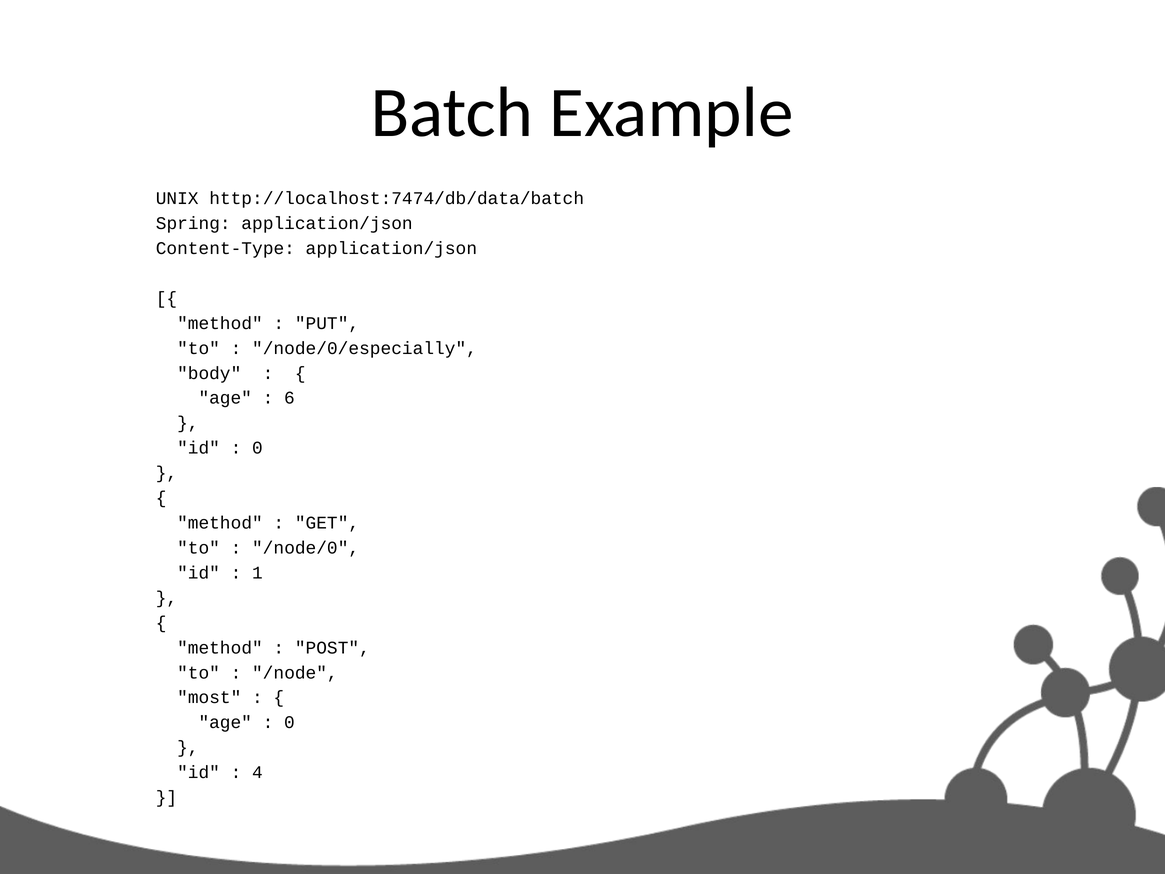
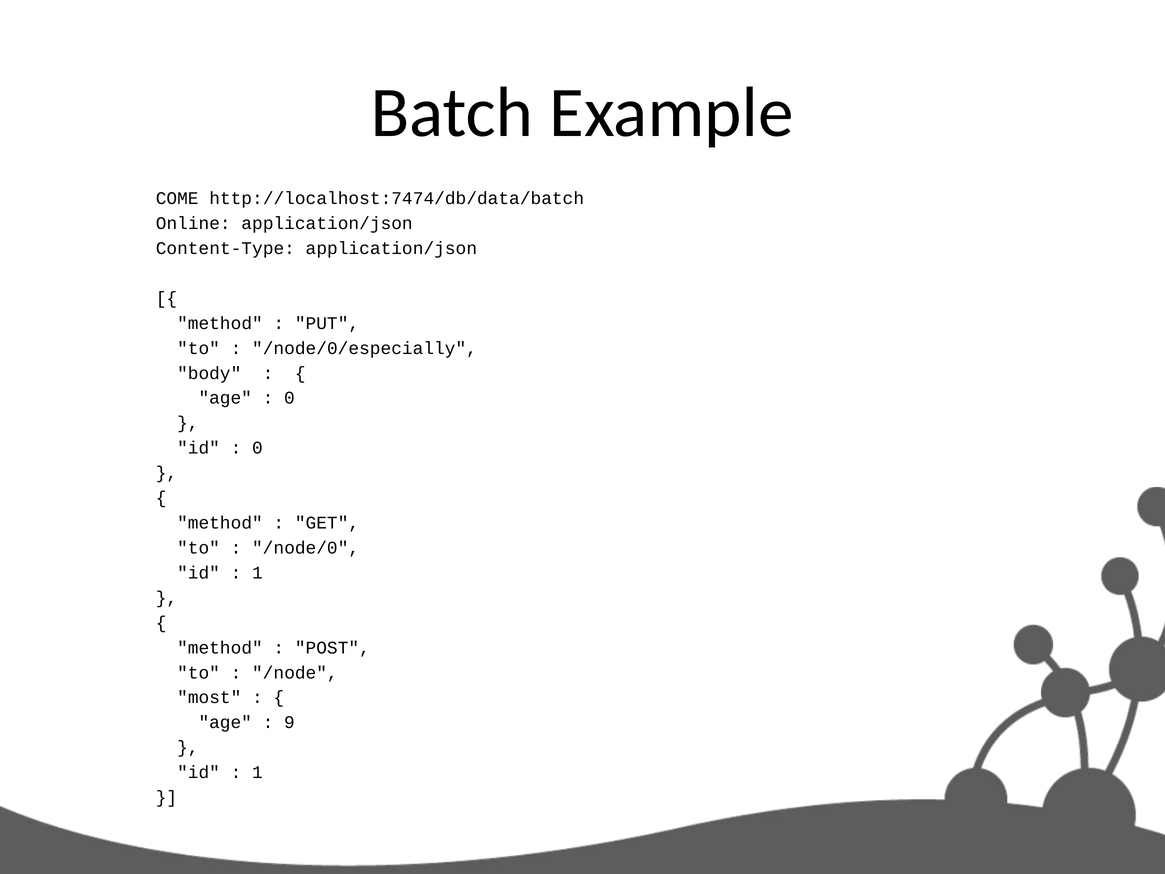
UNIX: UNIX -> COME
Spring: Spring -> Online
6 at (289, 398): 6 -> 0
0 at (289, 722): 0 -> 9
4 at (257, 772): 4 -> 1
